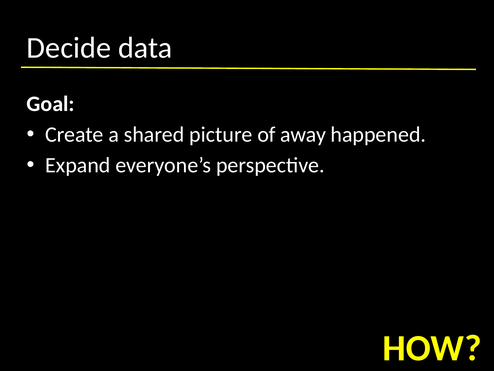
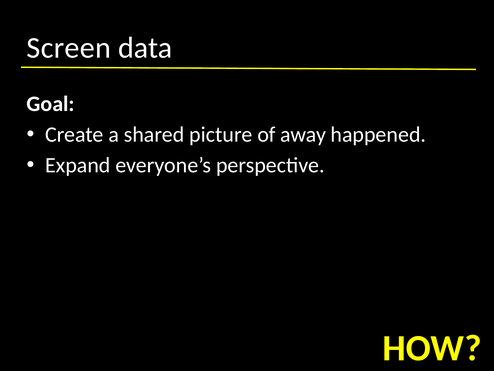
Decide: Decide -> Screen
